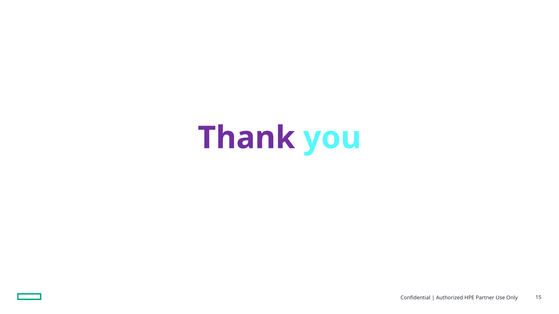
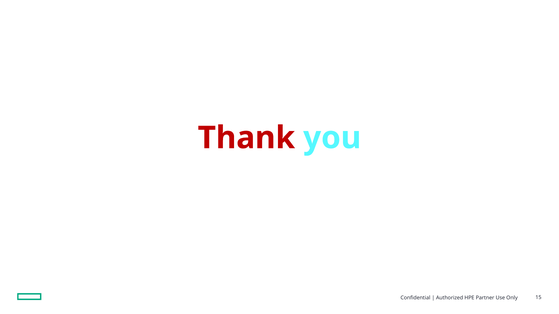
Thank colour: purple -> red
